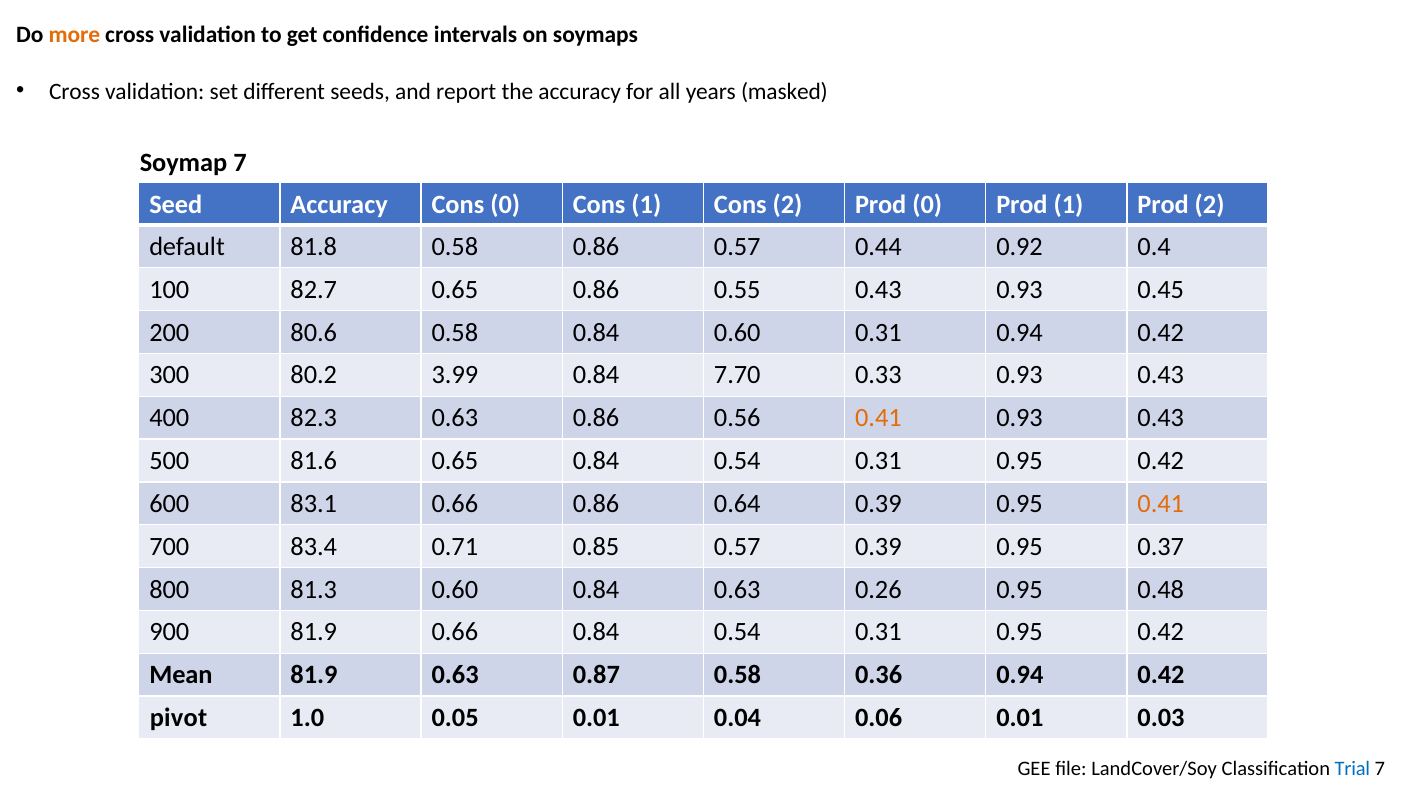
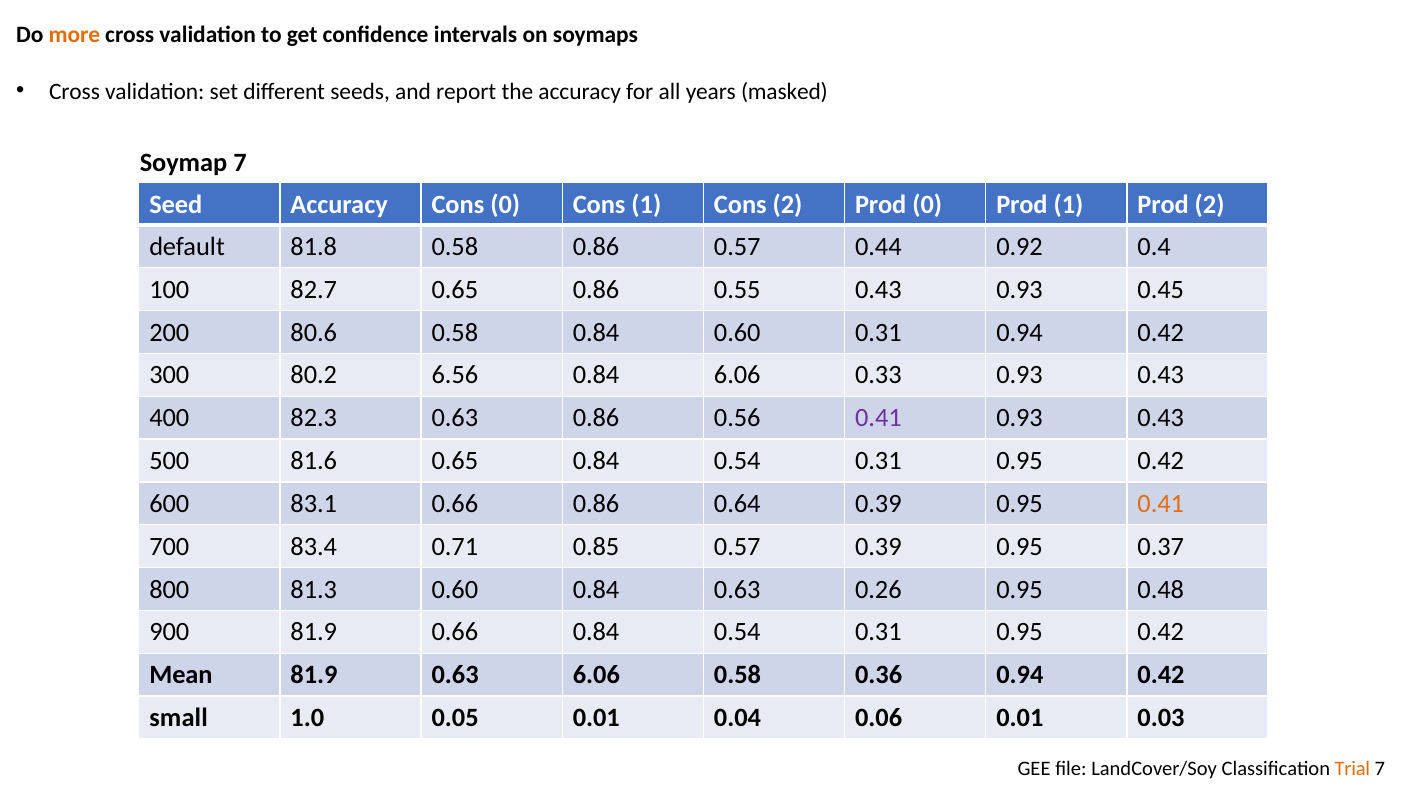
3.99: 3.99 -> 6.56
0.84 7.70: 7.70 -> 6.06
0.41 at (878, 418) colour: orange -> purple
0.63 0.87: 0.87 -> 6.06
pivot: pivot -> small
Trial colour: blue -> orange
